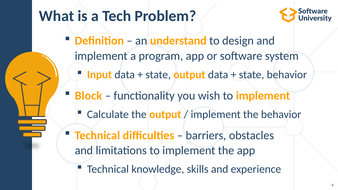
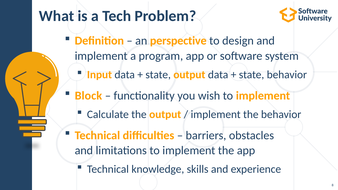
understand: understand -> perspective
